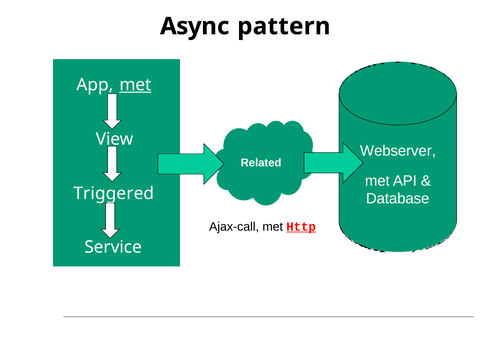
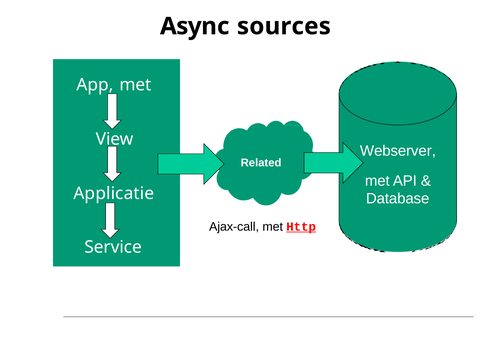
pattern: pattern -> sources
met at (135, 85) underline: present -> none
Triggered: Triggered -> Applicatie
